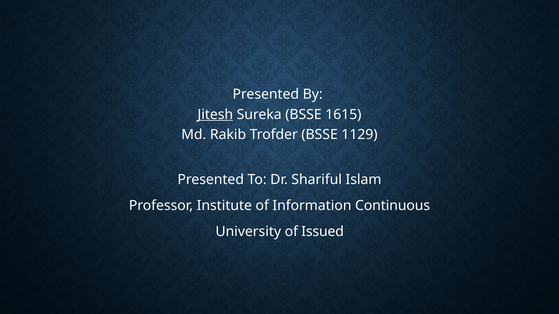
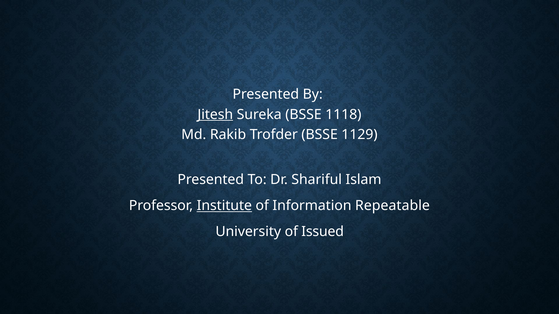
1615: 1615 -> 1118
Institute underline: none -> present
Continuous: Continuous -> Repeatable
